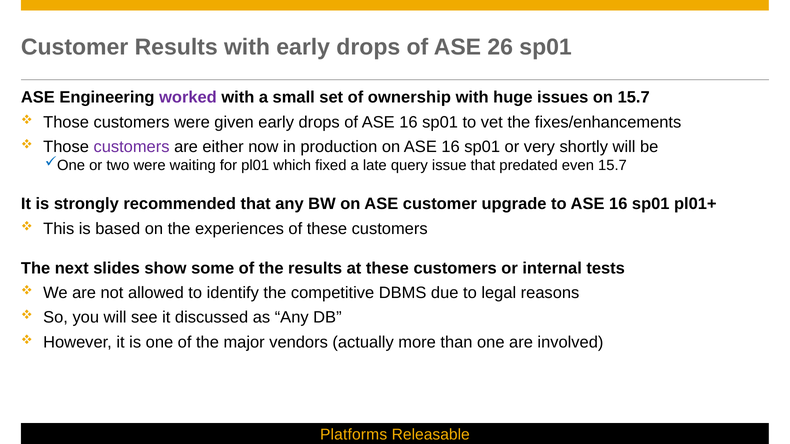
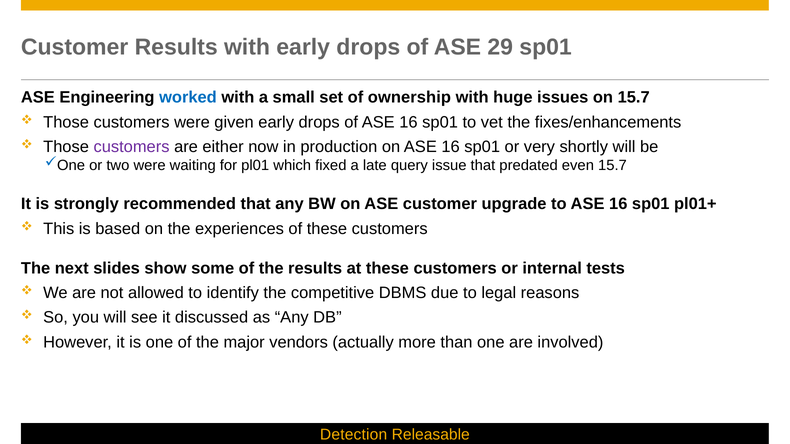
26: 26 -> 29
worked colour: purple -> blue
Platforms: Platforms -> Detection
